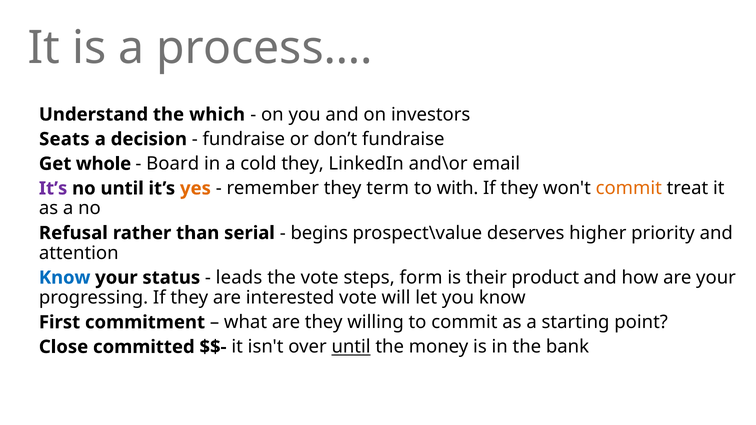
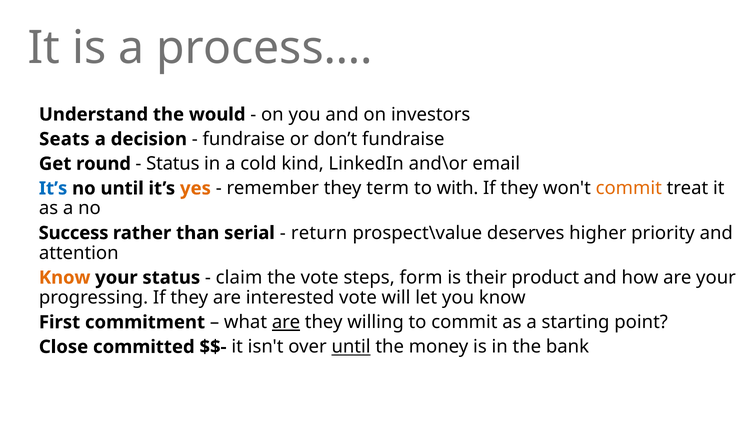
which: which -> would
whole: whole -> round
Board at (173, 164): Board -> Status
cold they: they -> kind
It’s at (53, 188) colour: purple -> blue
Refusal: Refusal -> Success
begins: begins -> return
Know at (65, 278) colour: blue -> orange
leads: leads -> claim
are at (286, 322) underline: none -> present
